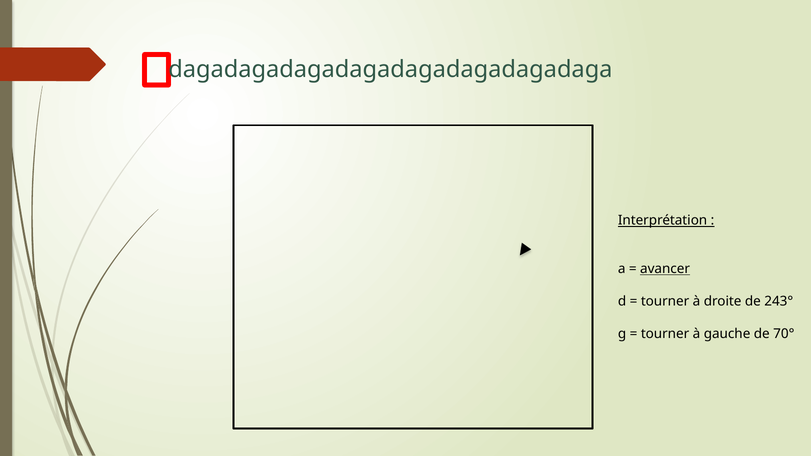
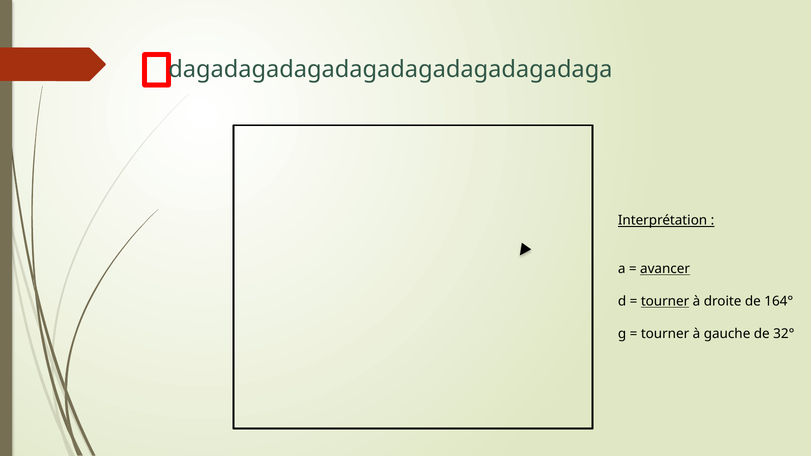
tourner at (665, 301) underline: none -> present
243°: 243° -> 164°
70°: 70° -> 32°
